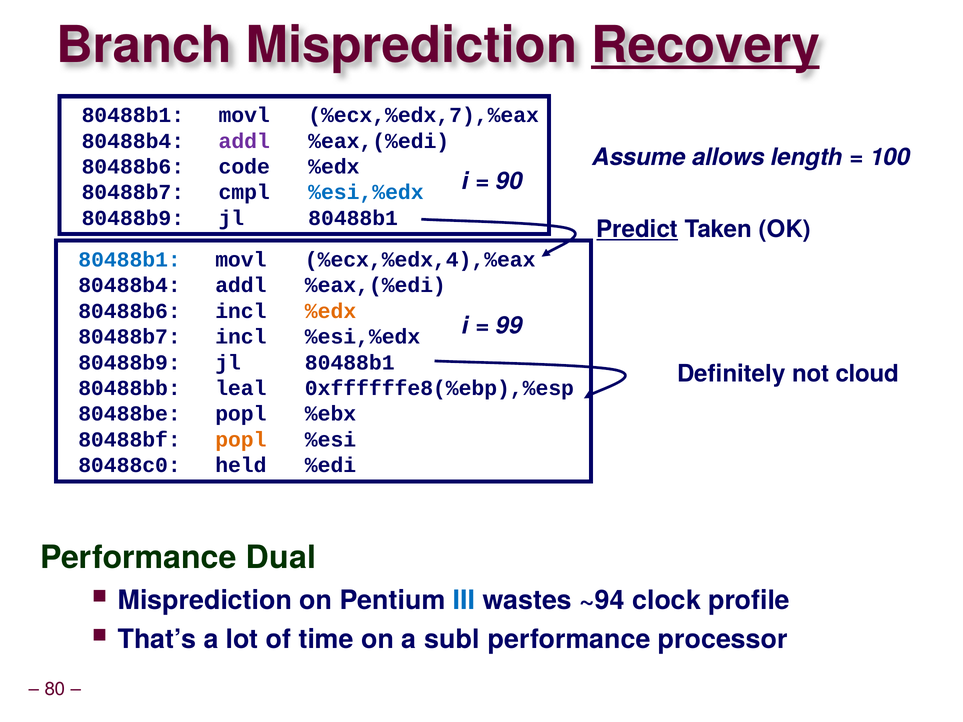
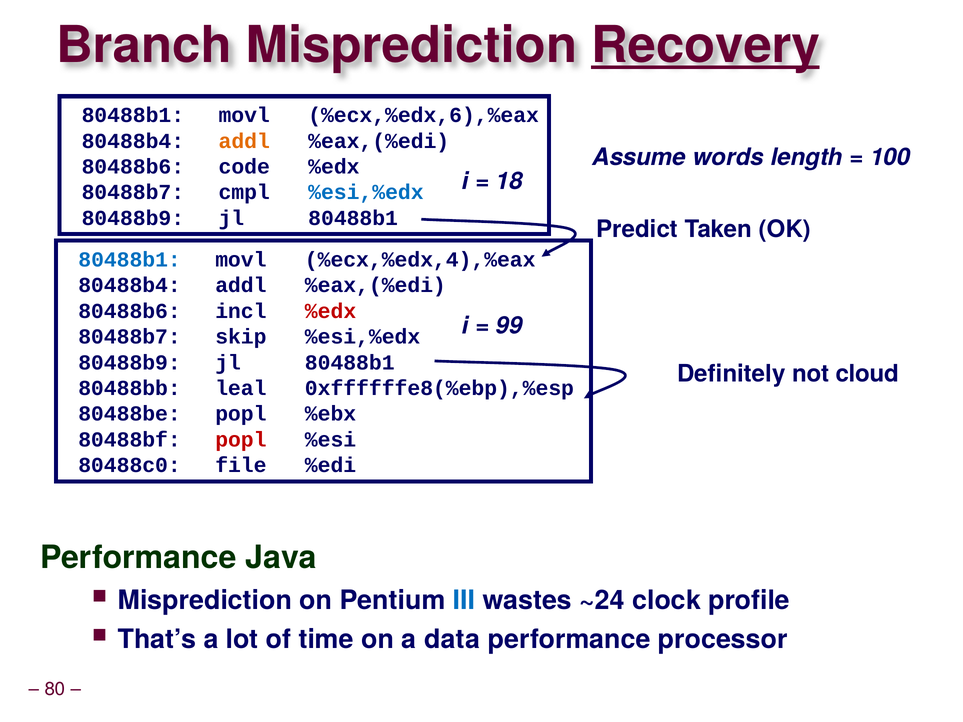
%ecx,%edx,7),%eax: %ecx,%edx,7),%eax -> %ecx,%edx,6),%eax
addl at (244, 141) colour: purple -> orange
allows: allows -> words
90: 90 -> 18
Predict underline: present -> none
%edx at (331, 311) colour: orange -> red
80488b7 incl: incl -> skip
popl at (241, 440) colour: orange -> red
held: held -> file
Dual: Dual -> Java
~94: ~94 -> ~24
subl: subl -> data
